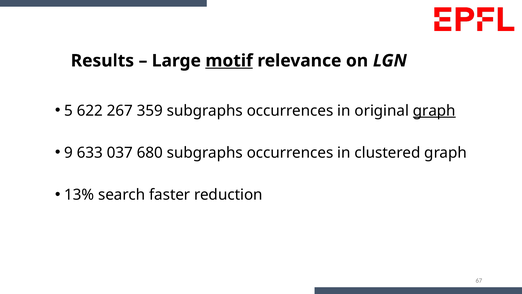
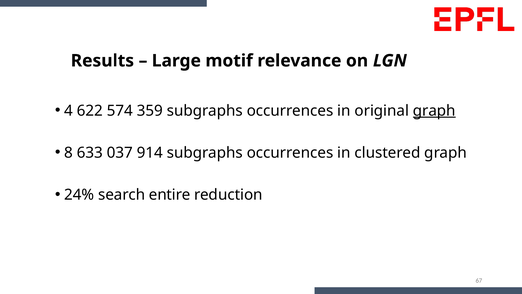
motif underline: present -> none
5: 5 -> 4
267: 267 -> 574
9: 9 -> 8
680: 680 -> 914
13%: 13% -> 24%
faster: faster -> entire
